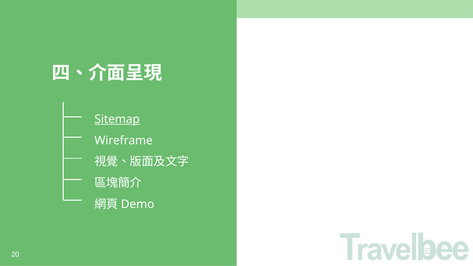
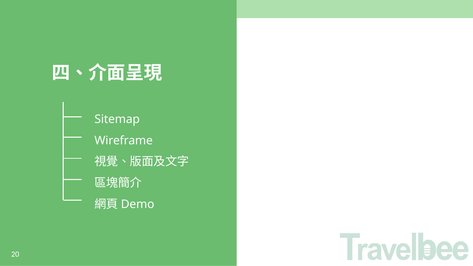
Sitemap underline: present -> none
